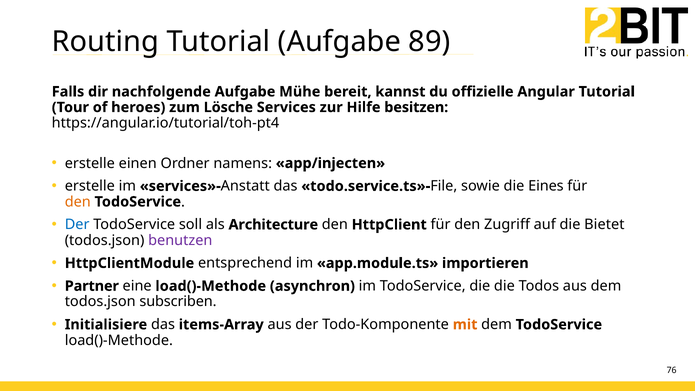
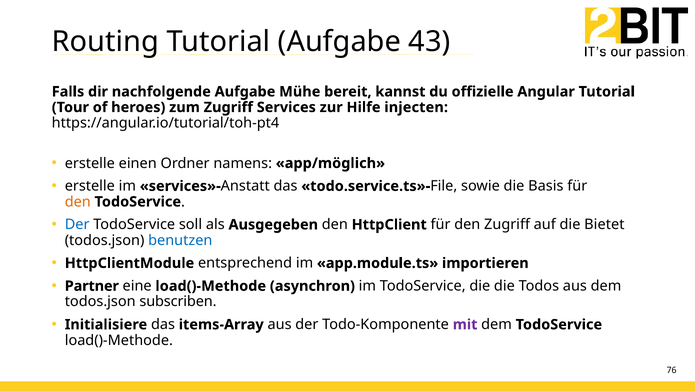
89: 89 -> 43
zum Lösche: Lösche -> Zugriff
besitzen: besitzen -> injecten
app/injecten: app/injecten -> app/möglich
Eines: Eines -> Basis
Architecture: Architecture -> Ausgegeben
benutzen colour: purple -> blue
mit colour: orange -> purple
